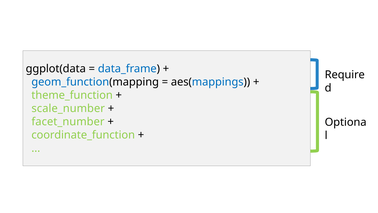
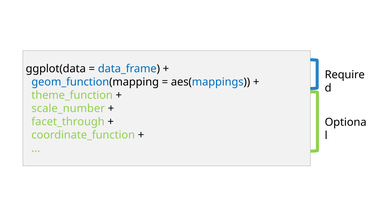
facet_number: facet_number -> facet_through
